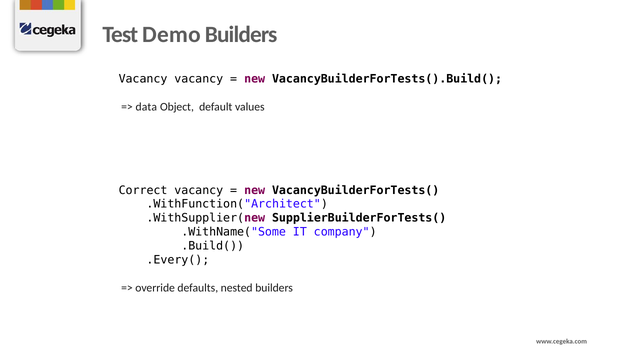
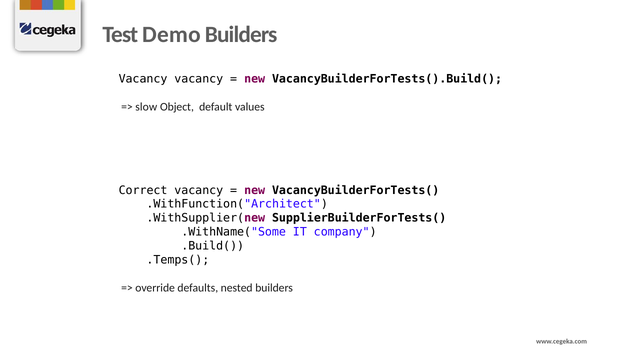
data: data -> slow
.Every(: .Every( -> .Temps(
